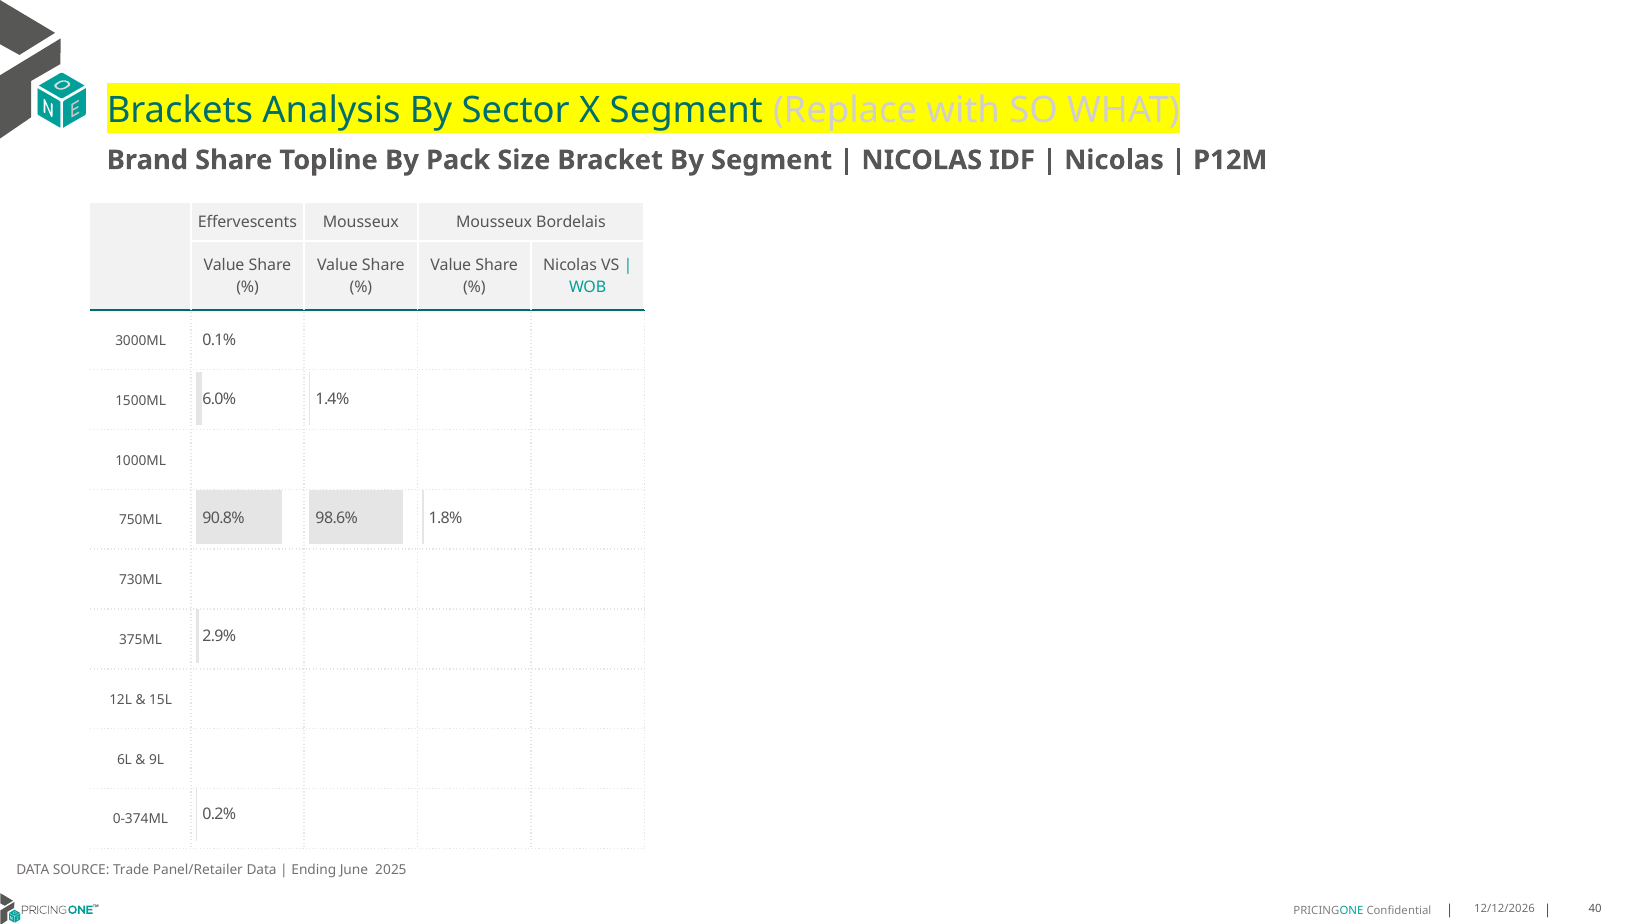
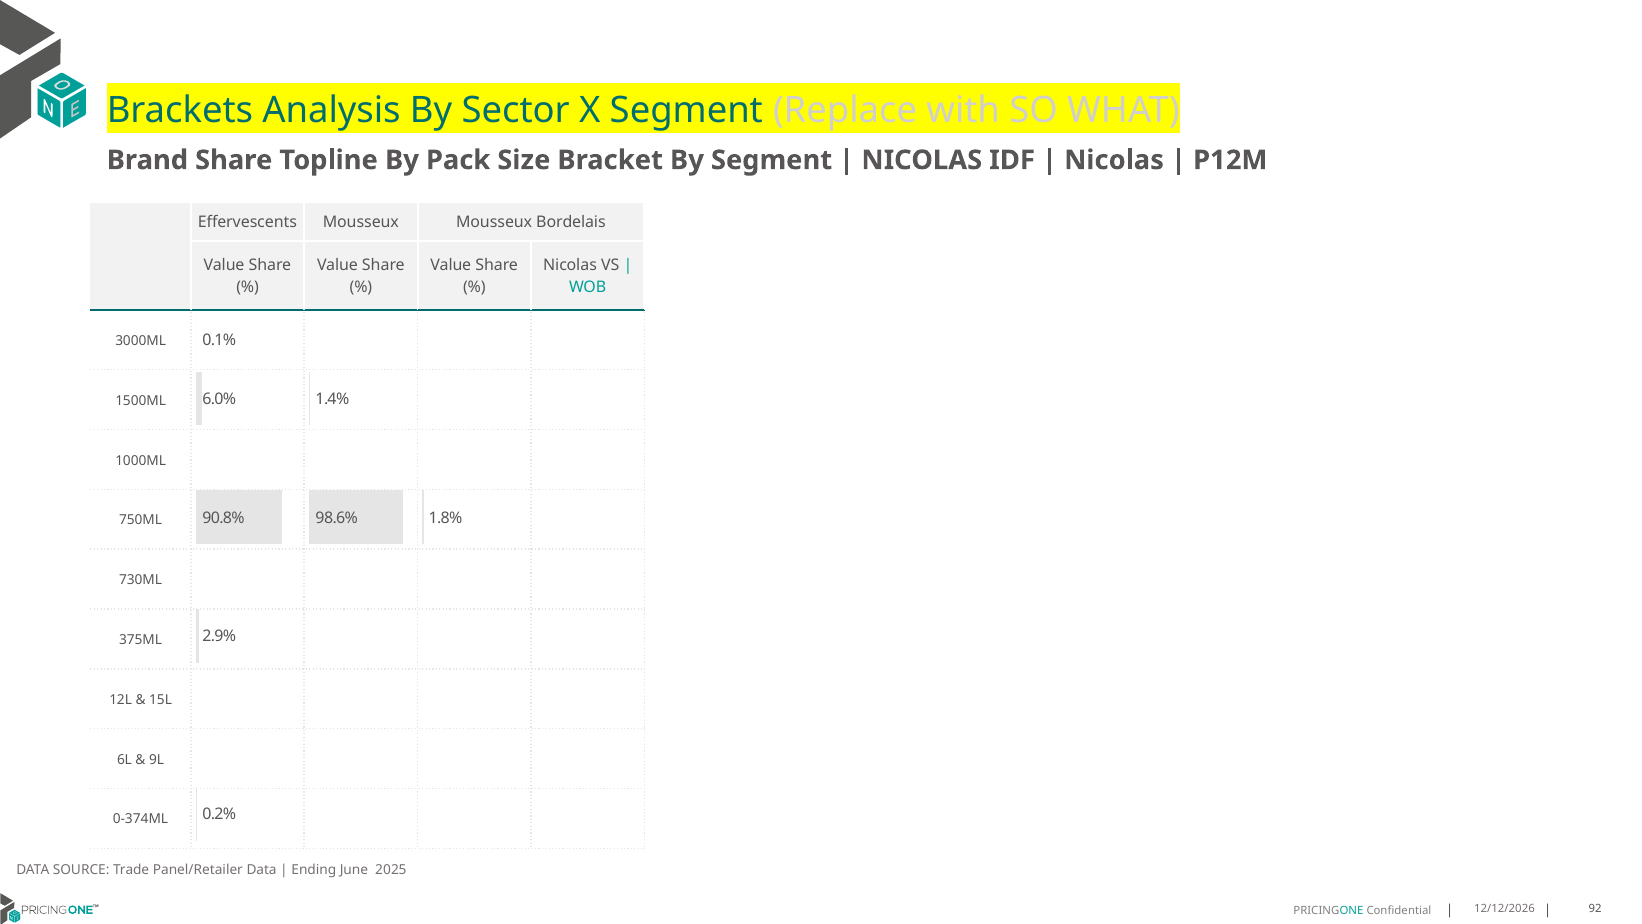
40: 40 -> 92
